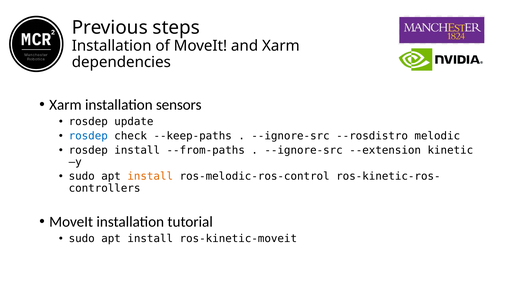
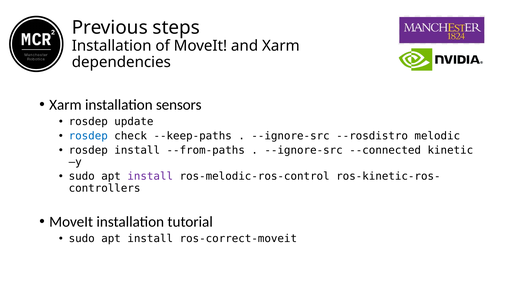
--extension: --extension -> --connected
install at (150, 176) colour: orange -> purple
ros-kinetic-moveit: ros-kinetic-moveit -> ros-correct-moveit
